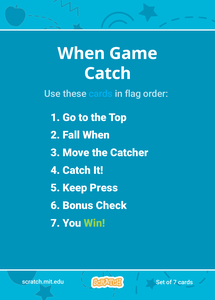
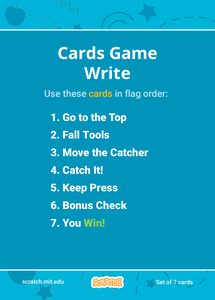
When at (81, 54): When -> Cards
Catch: Catch -> Write
cards at (101, 94) colour: light blue -> yellow
When at (96, 136): When -> Tools
